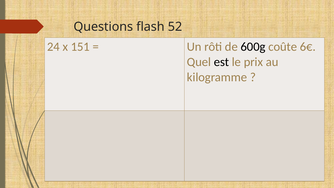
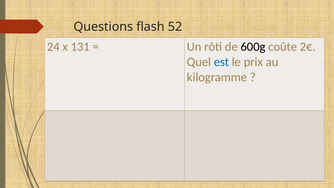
151: 151 -> 131
6€: 6€ -> 2€
est colour: black -> blue
